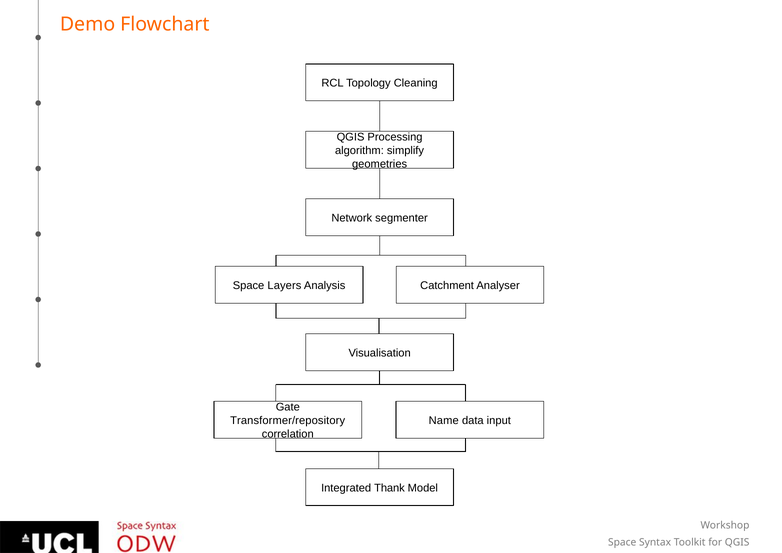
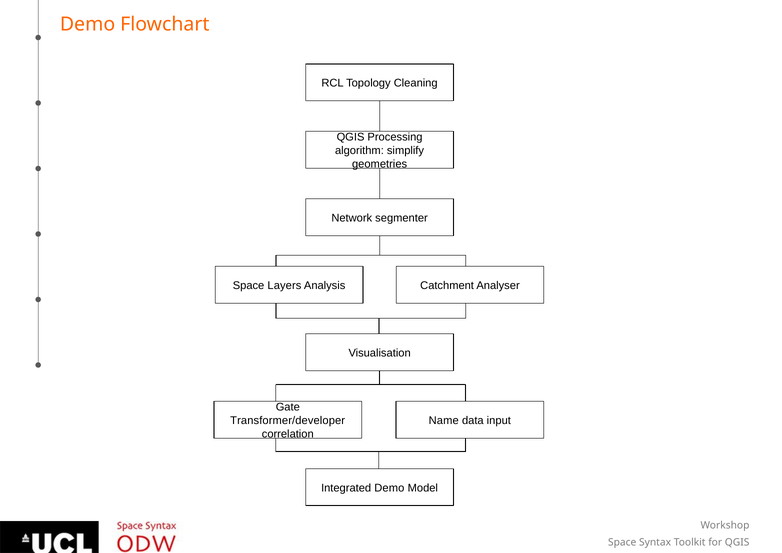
Transformer/repository: Transformer/repository -> Transformer/developer
Integrated Thank: Thank -> Demo
